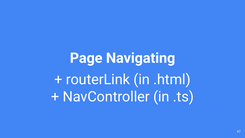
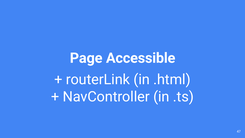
Navigating: Navigating -> Accessible
